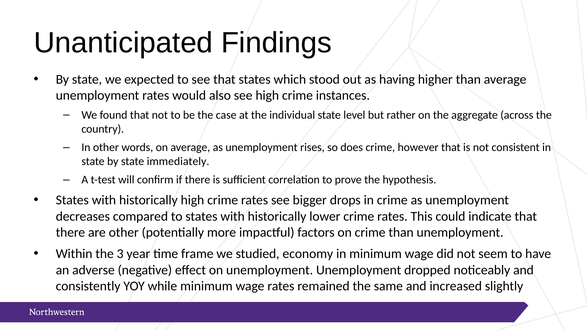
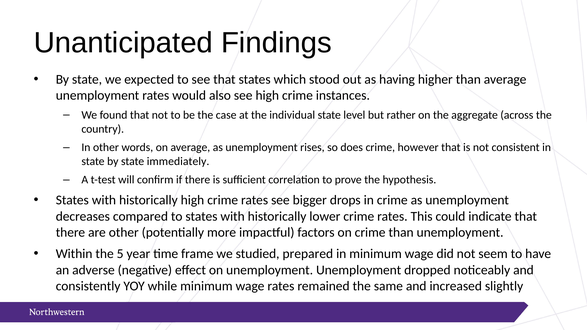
3: 3 -> 5
economy: economy -> prepared
